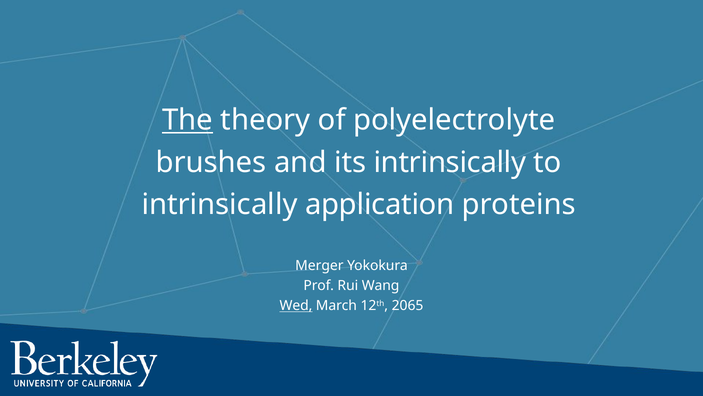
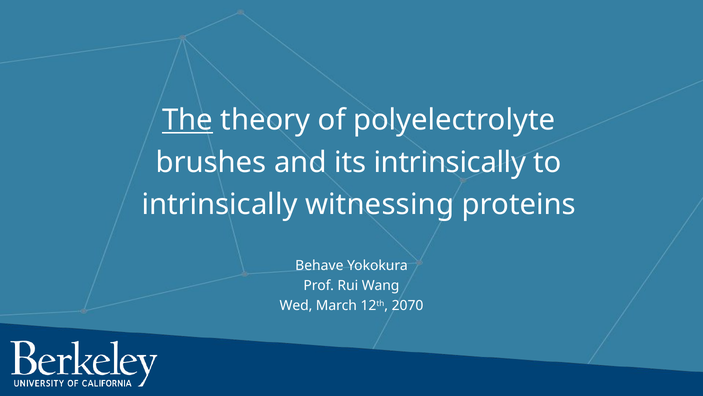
application: application -> witnessing
Merger: Merger -> Behave
Wed underline: present -> none
2065: 2065 -> 2070
